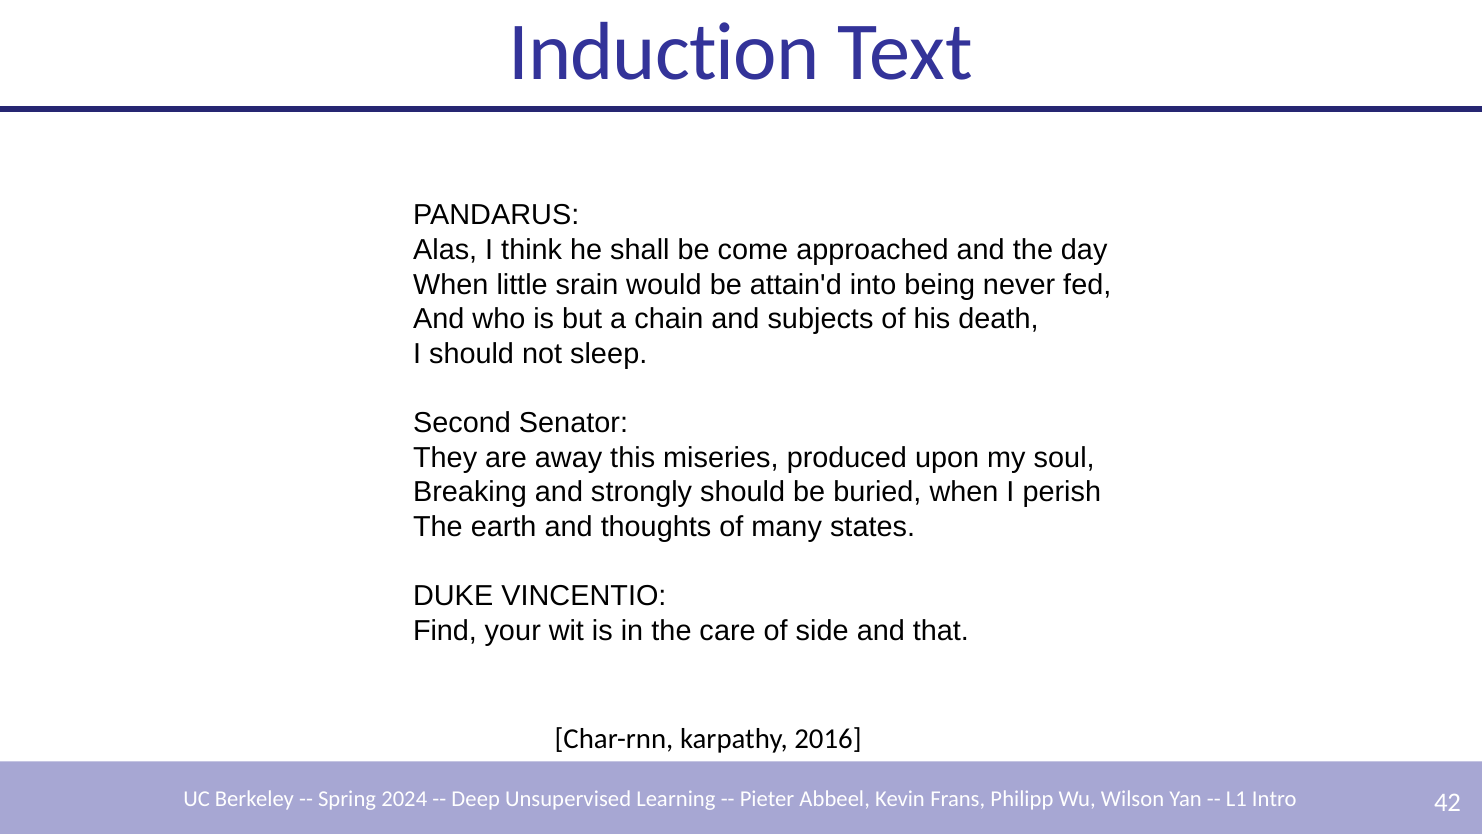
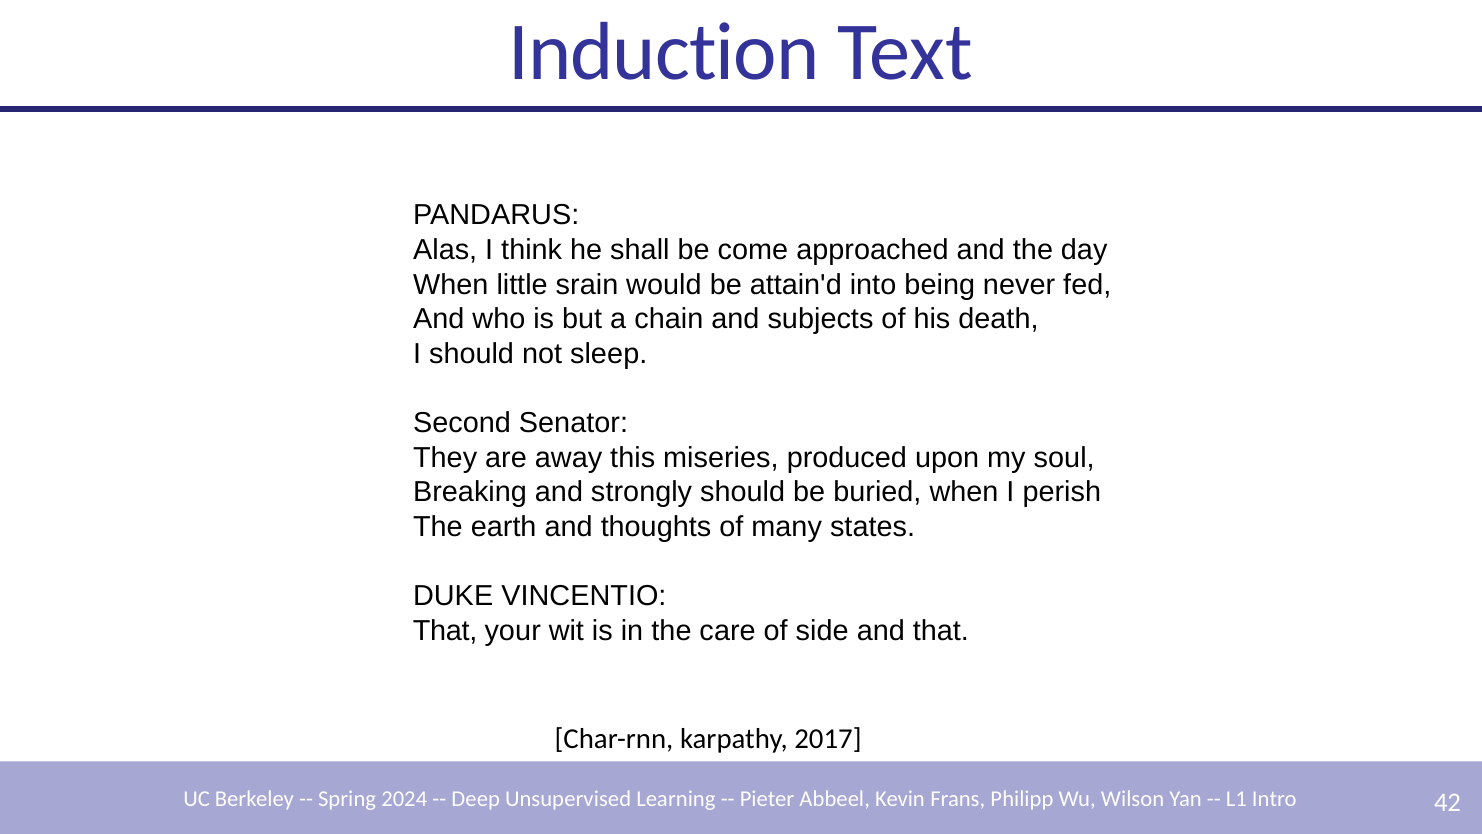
Find at (445, 631): Find -> That
2016: 2016 -> 2017
